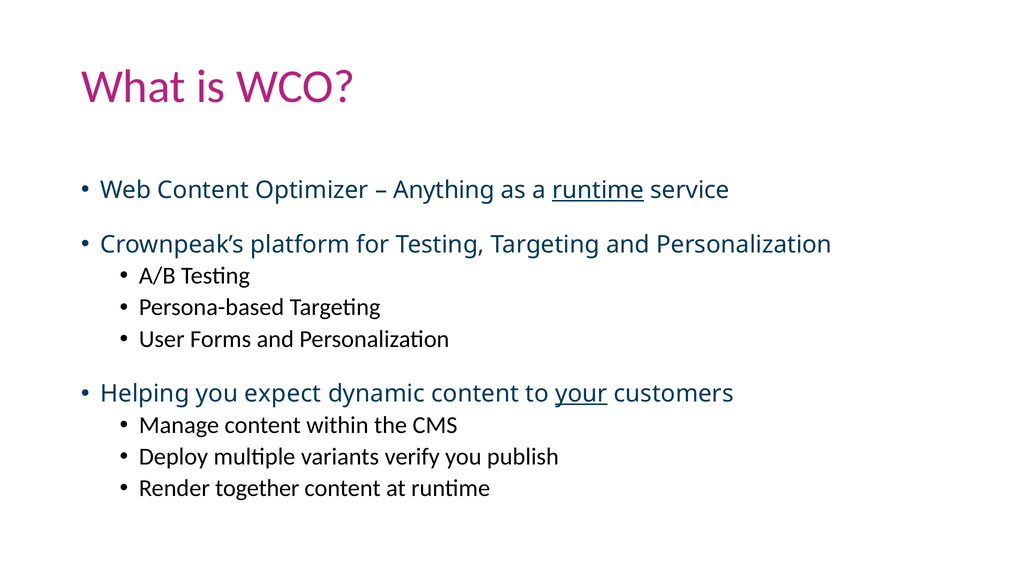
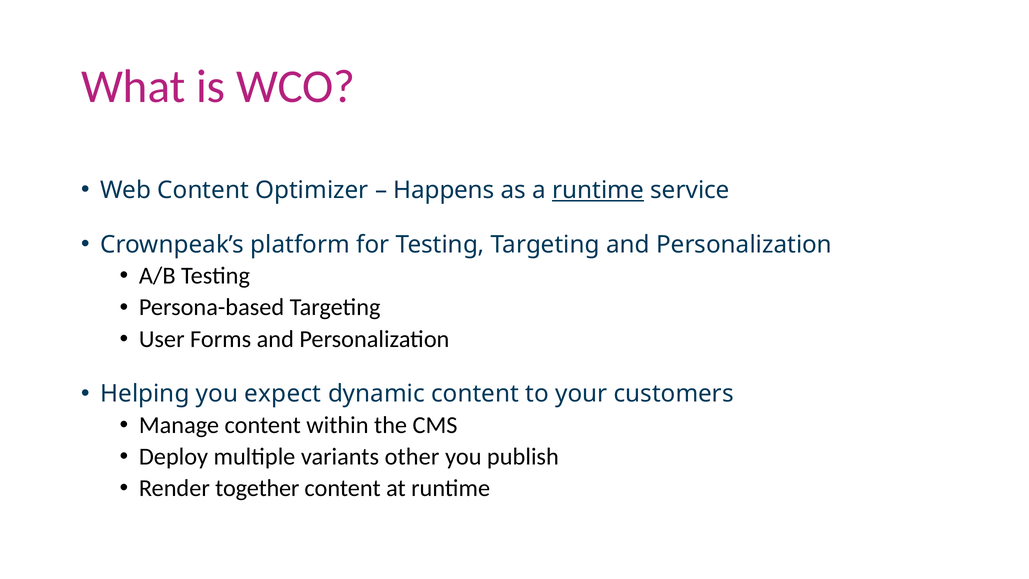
Anything: Anything -> Happens
your underline: present -> none
verify: verify -> other
